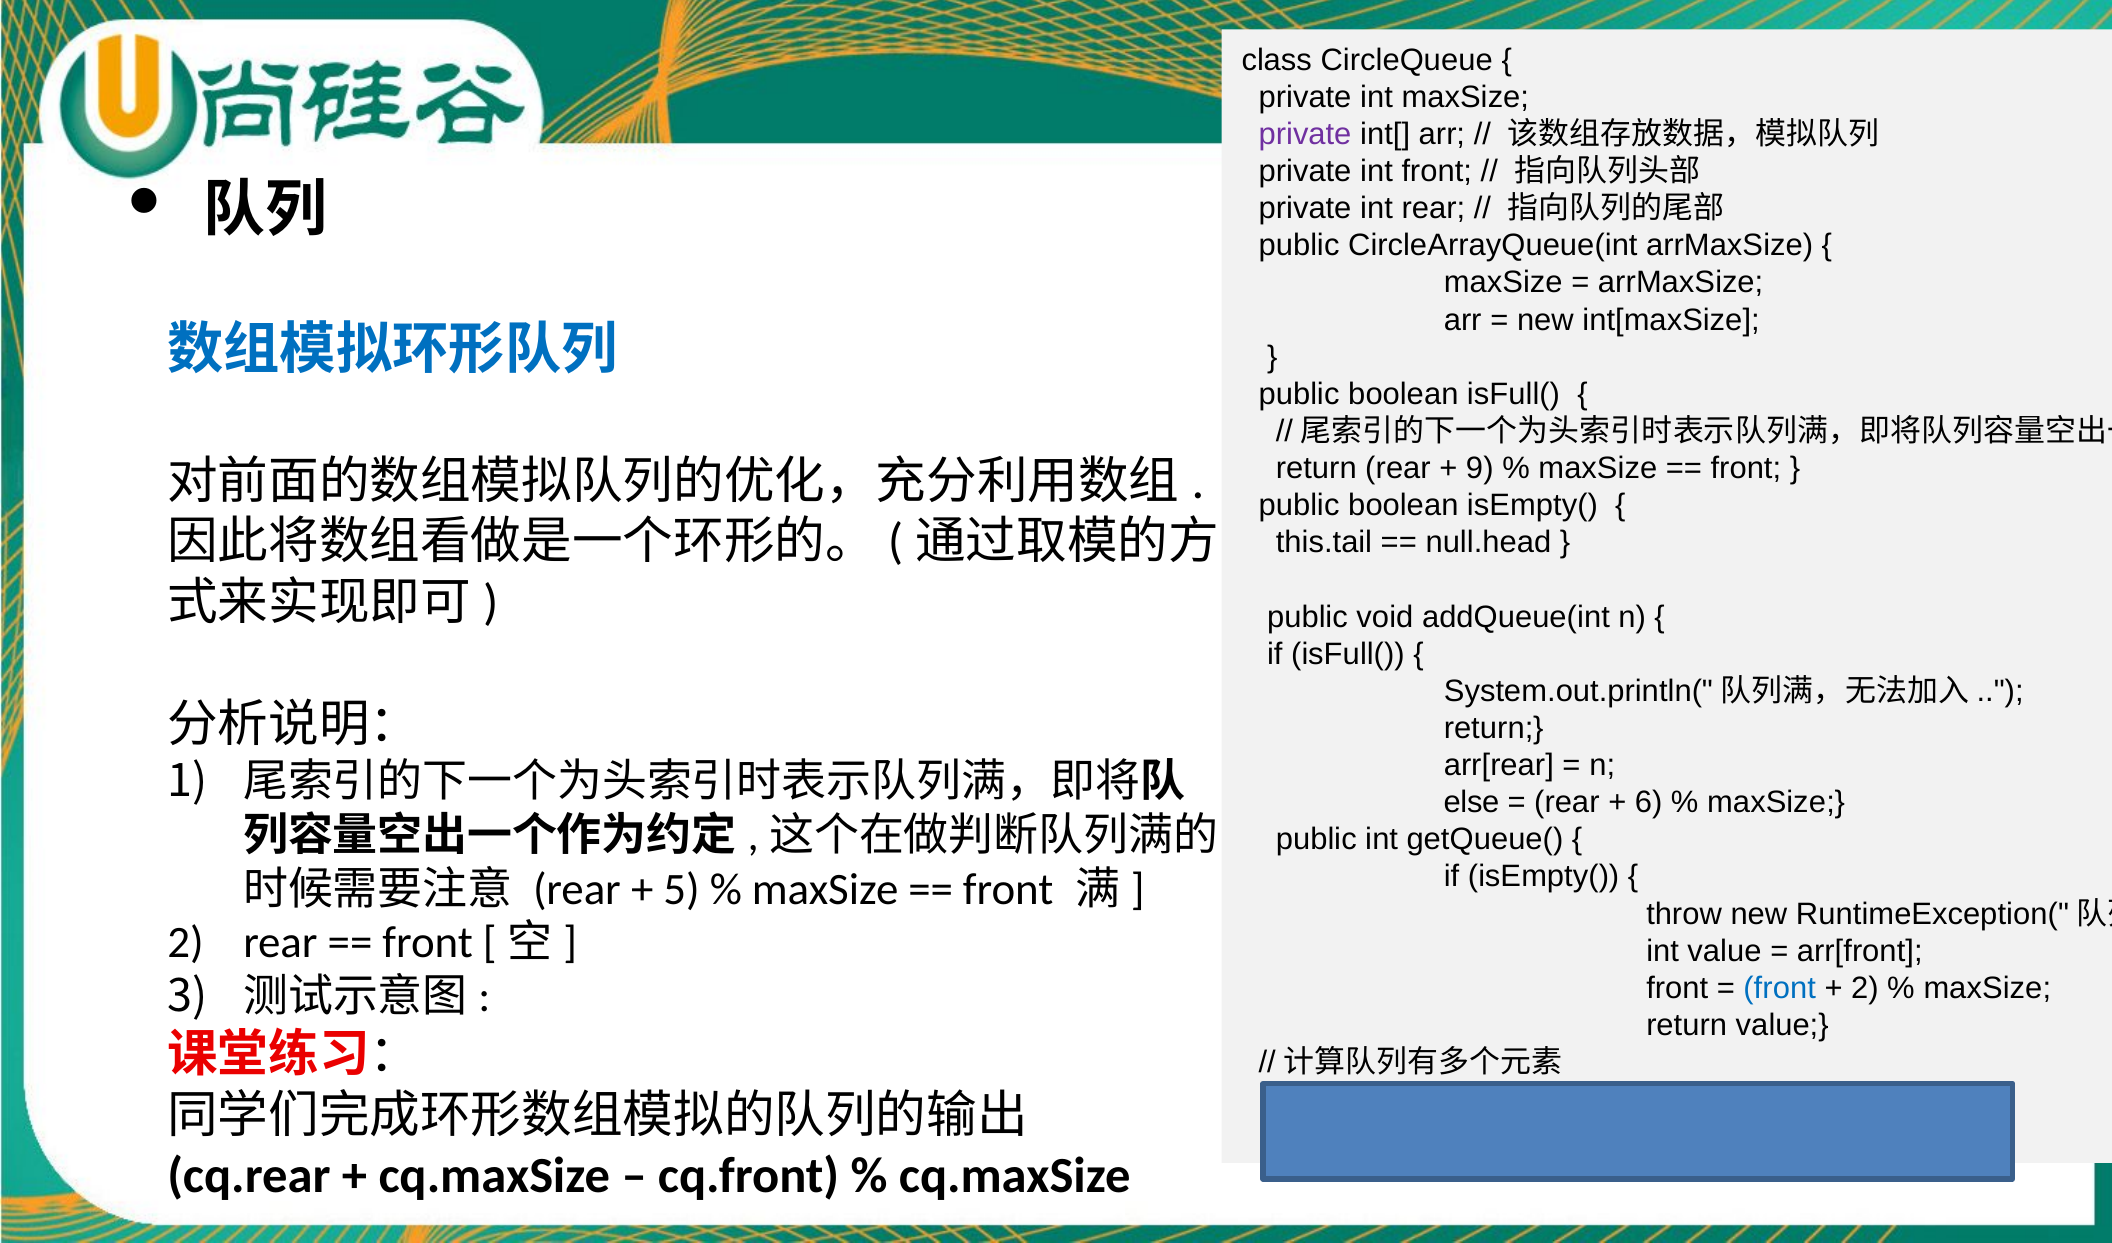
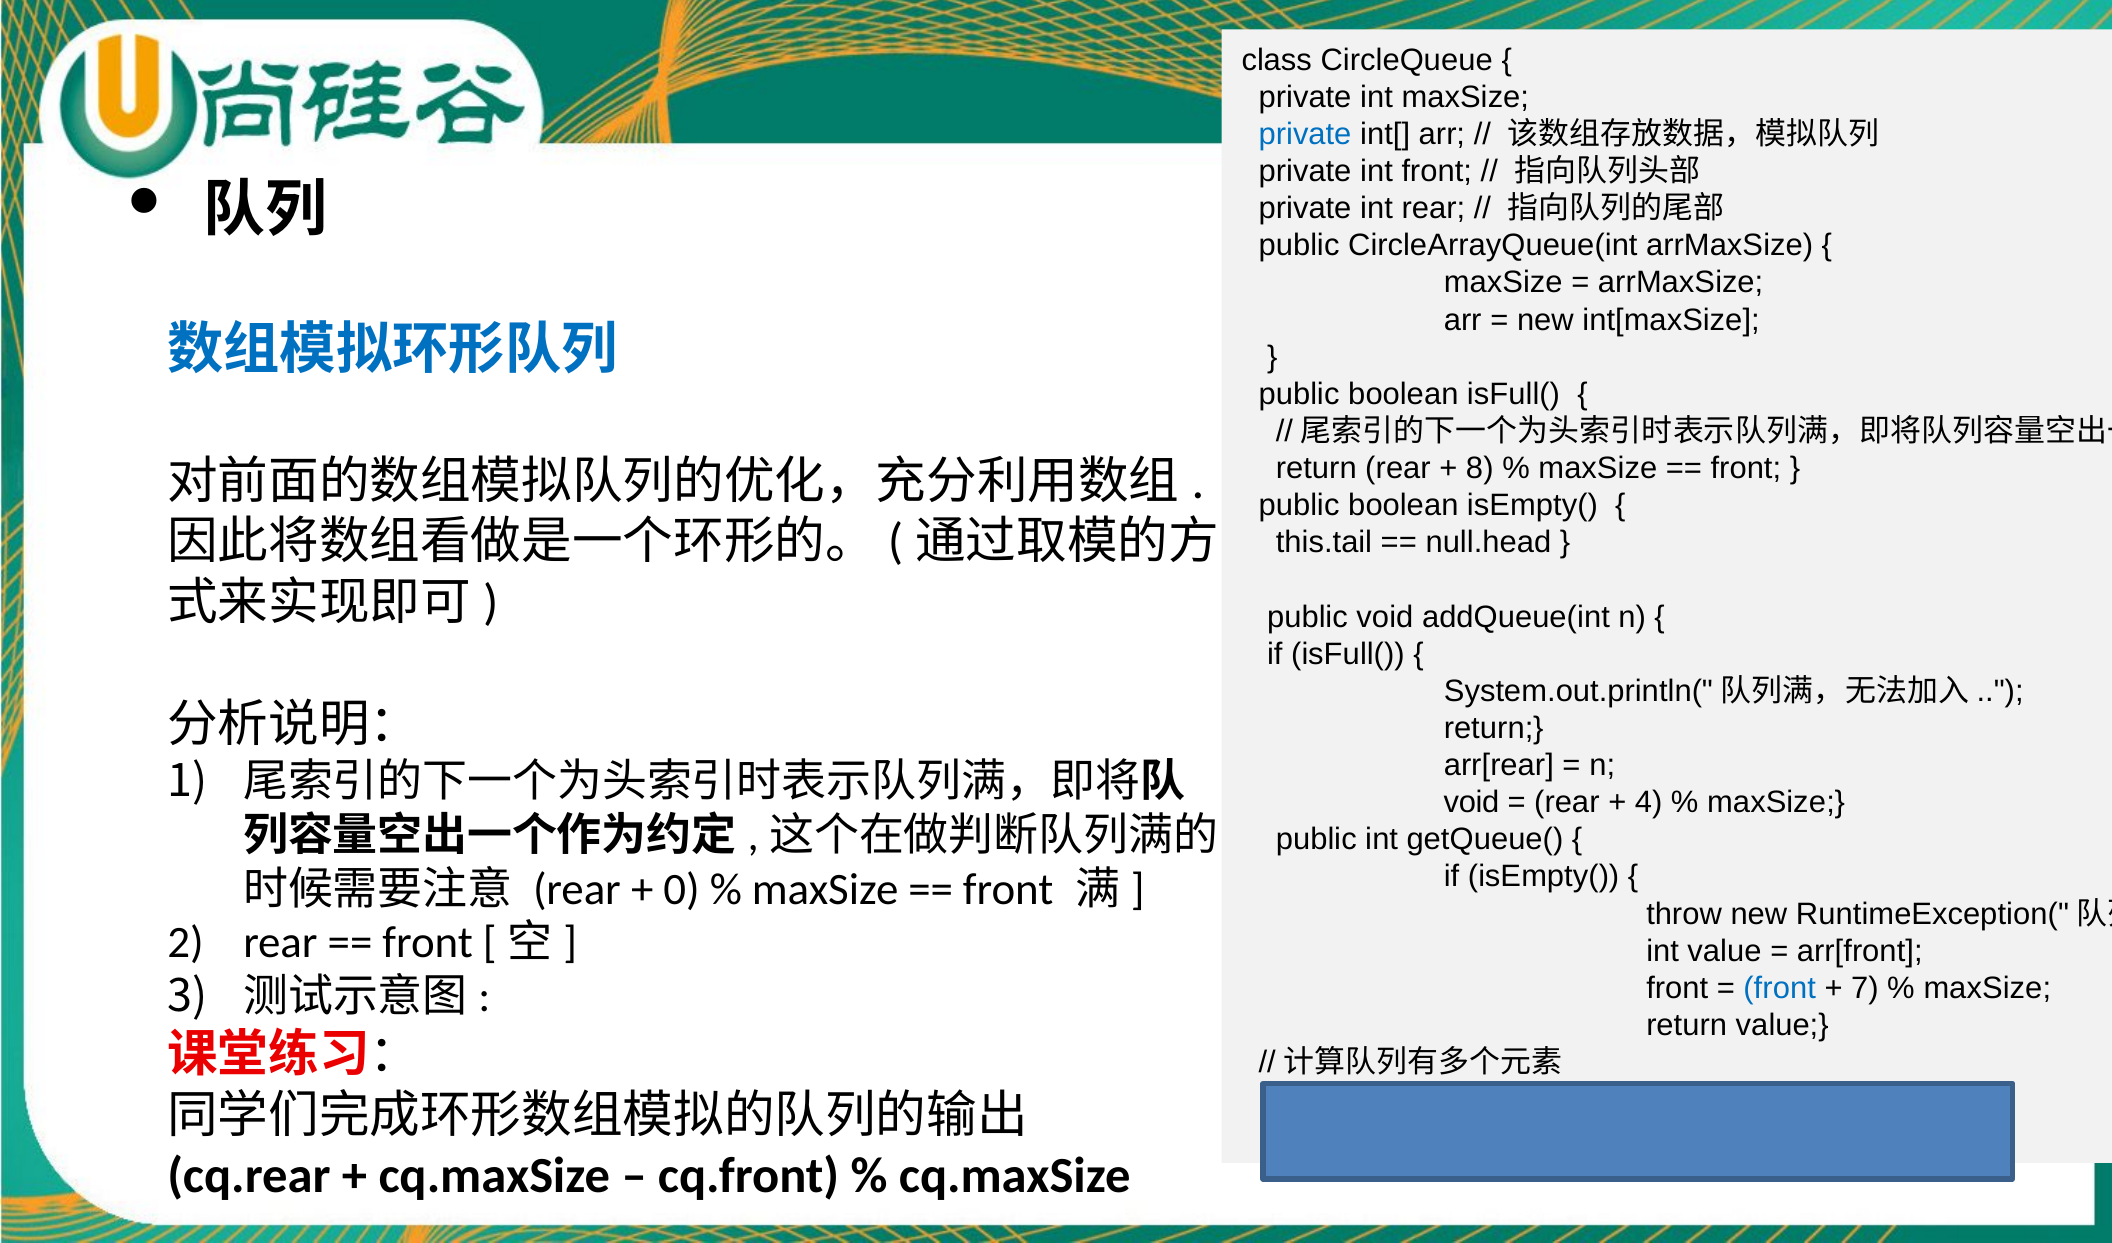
private at (1305, 134) colour: purple -> blue
9: 9 -> 8
else at (1471, 803): else -> void
6: 6 -> 4
5: 5 -> 0
2 at (1865, 988): 2 -> 7
